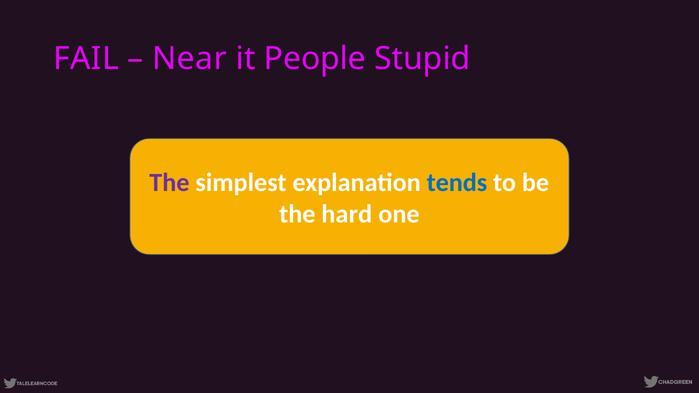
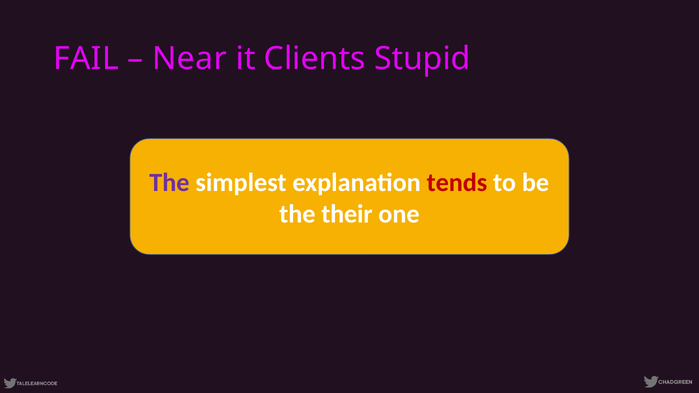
People: People -> Clients
tends colour: blue -> red
hard: hard -> their
